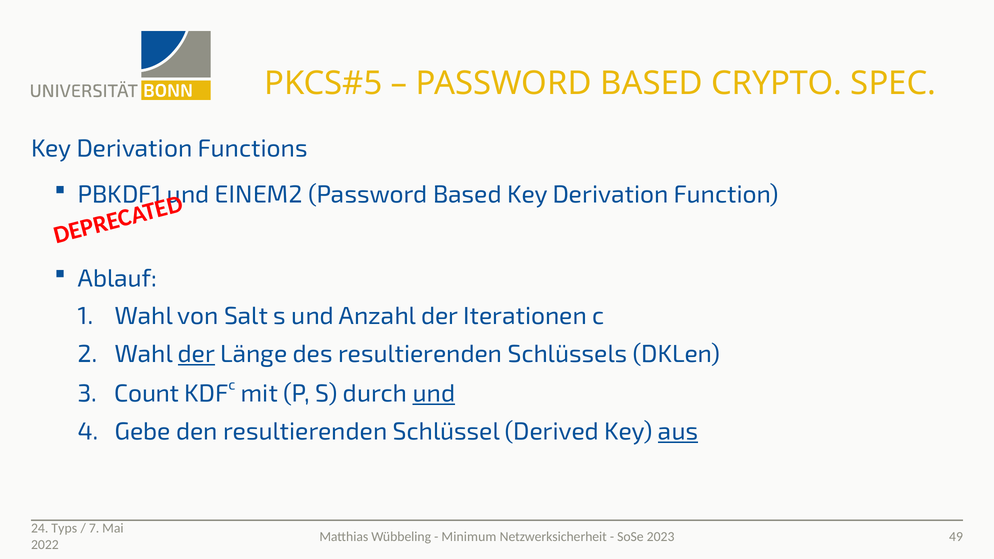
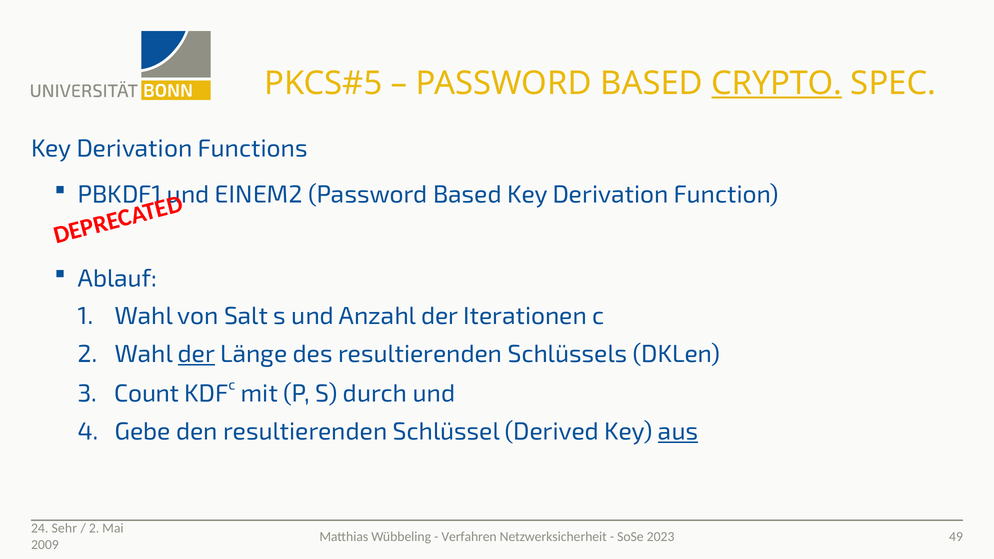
CRYPTO underline: none -> present
und at (434, 394) underline: present -> none
Typs: Typs -> Sehr
7 at (94, 529): 7 -> 2
Minimum: Minimum -> Verfahren
2022: 2022 -> 2009
